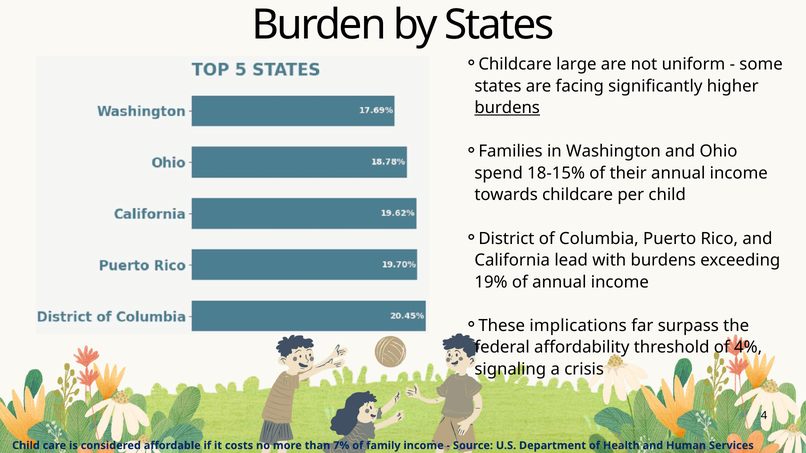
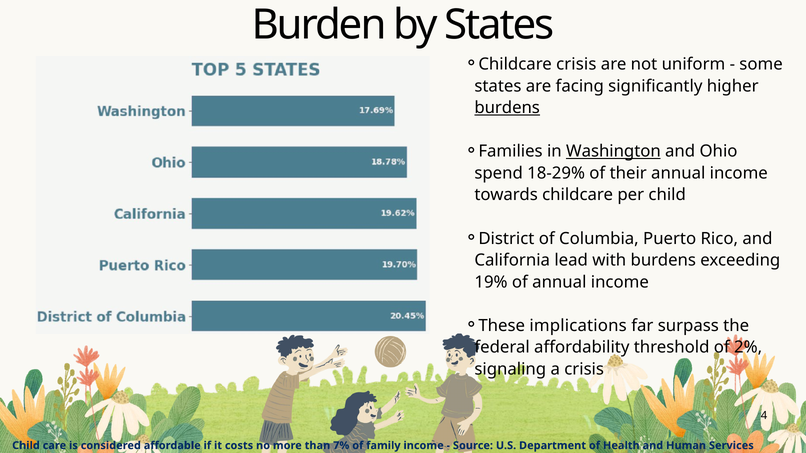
Childcare large: large -> crisis
Washington underline: none -> present
18-15%: 18-15% -> 18-29%
4%: 4% -> 2%
